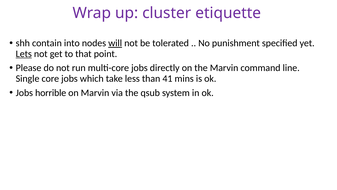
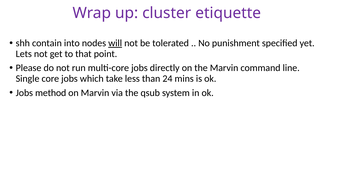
Lets underline: present -> none
41: 41 -> 24
horrible: horrible -> method
